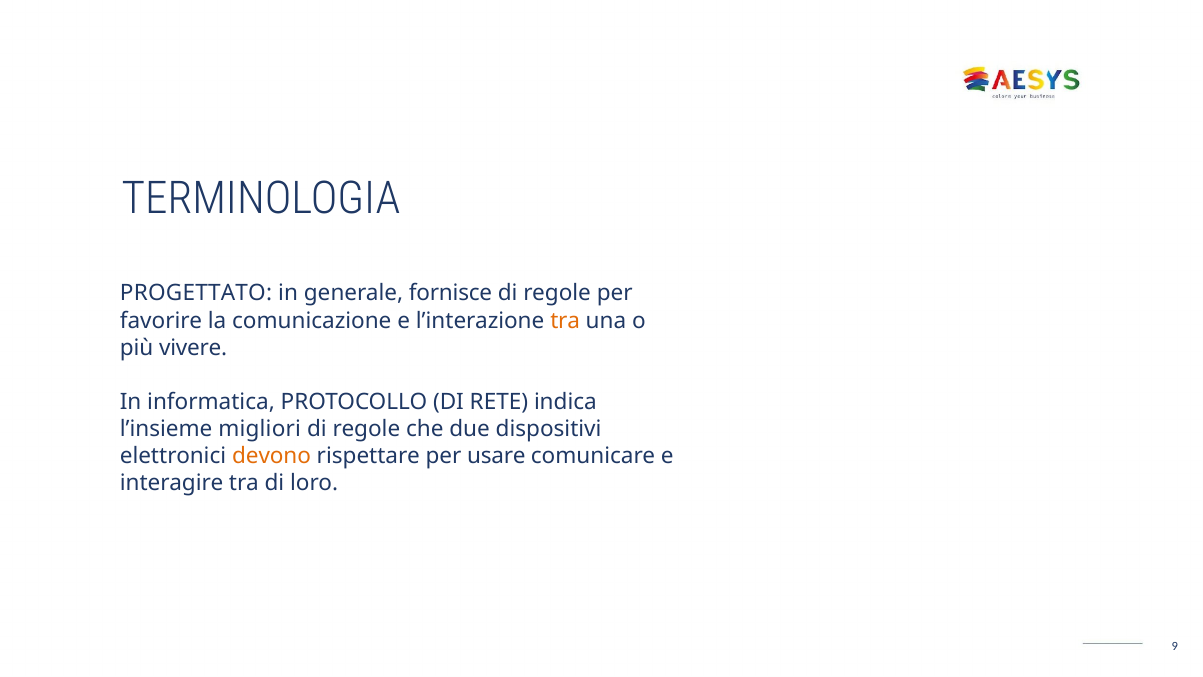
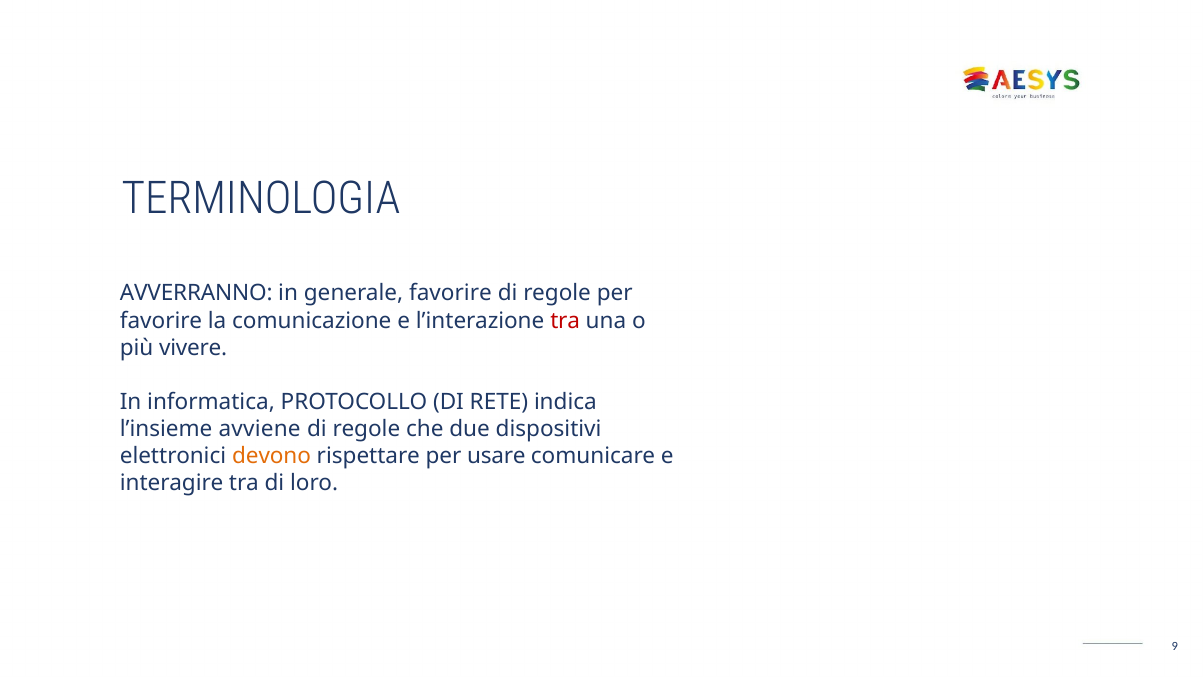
PROGETTATO: PROGETTATO -> AVVERRANNO
generale fornisce: fornisce -> favorire
tra at (565, 320) colour: orange -> red
migliori: migliori -> avviene
